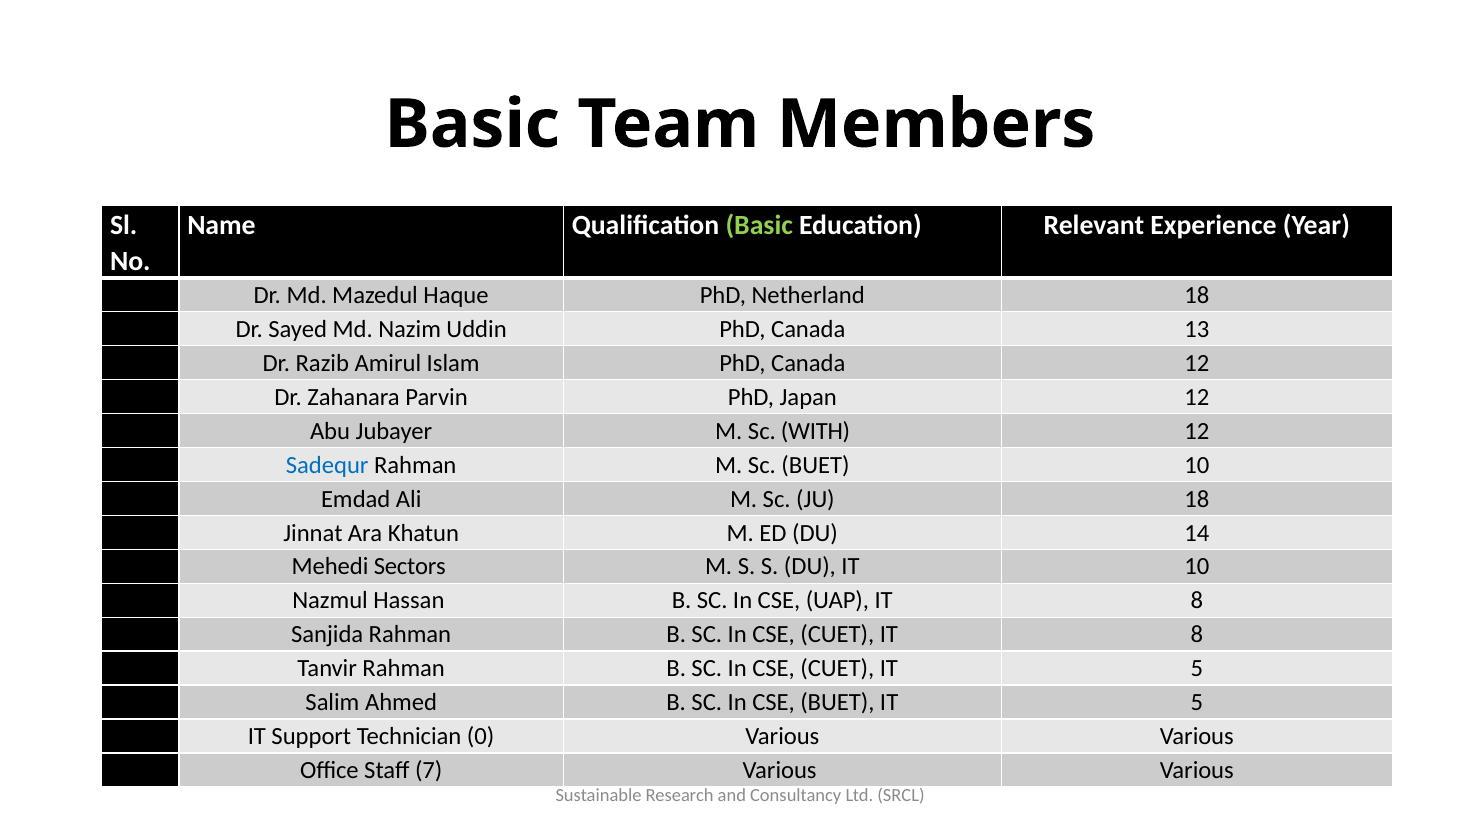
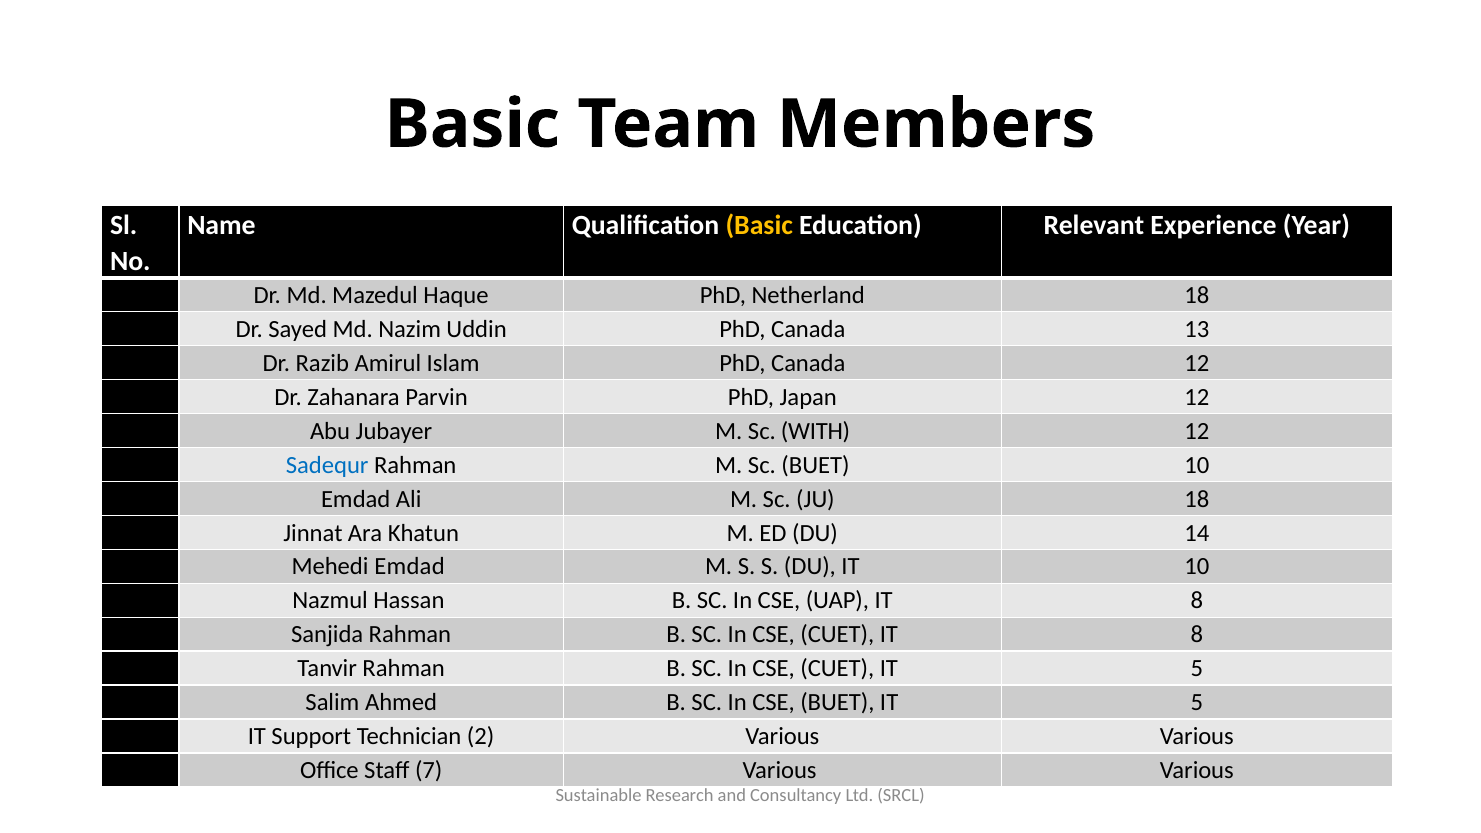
Basic at (759, 225) colour: light green -> yellow
Mehedi Sectors: Sectors -> Emdad
0: 0 -> 2
